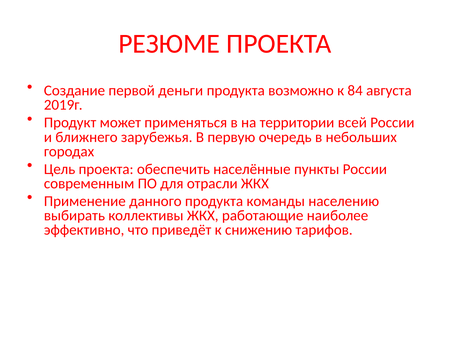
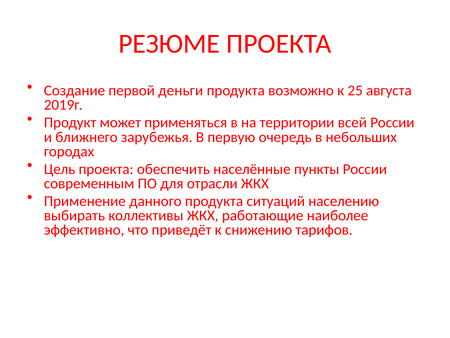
84: 84 -> 25
команды: команды -> ситуаций
